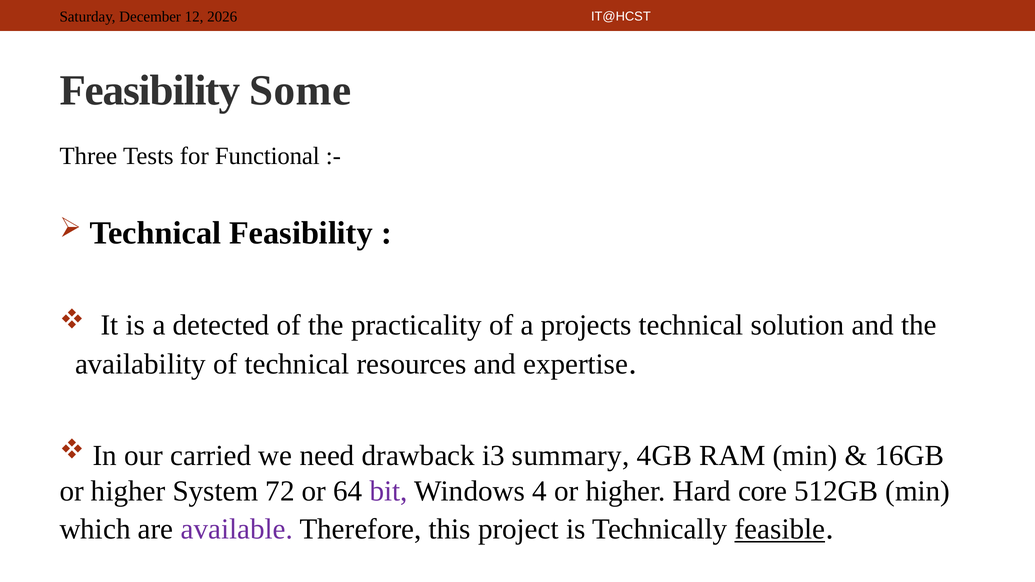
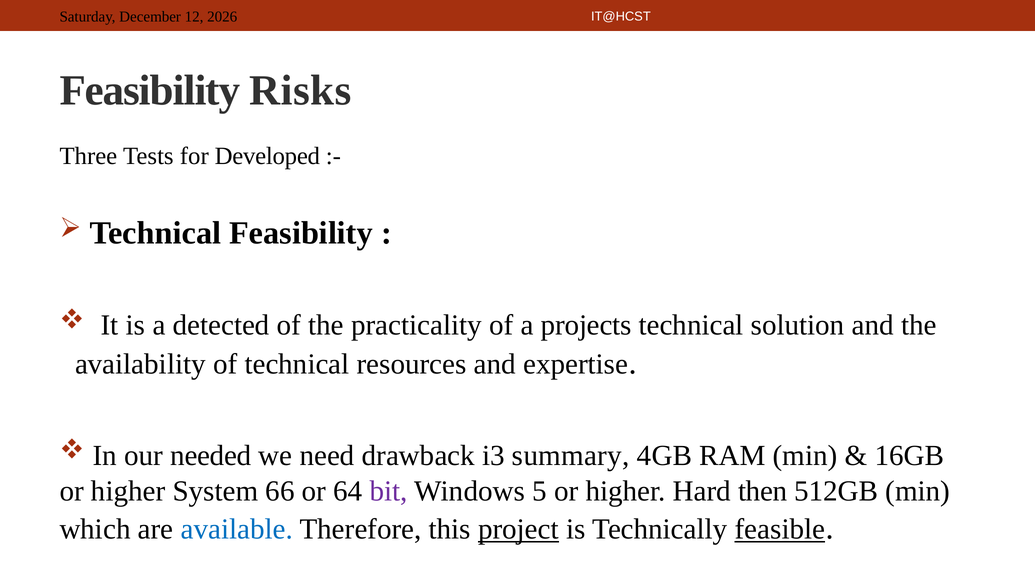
Some: Some -> Risks
Functional: Functional -> Developed
carried: carried -> needed
72: 72 -> 66
4: 4 -> 5
core: core -> then
available colour: purple -> blue
project underline: none -> present
